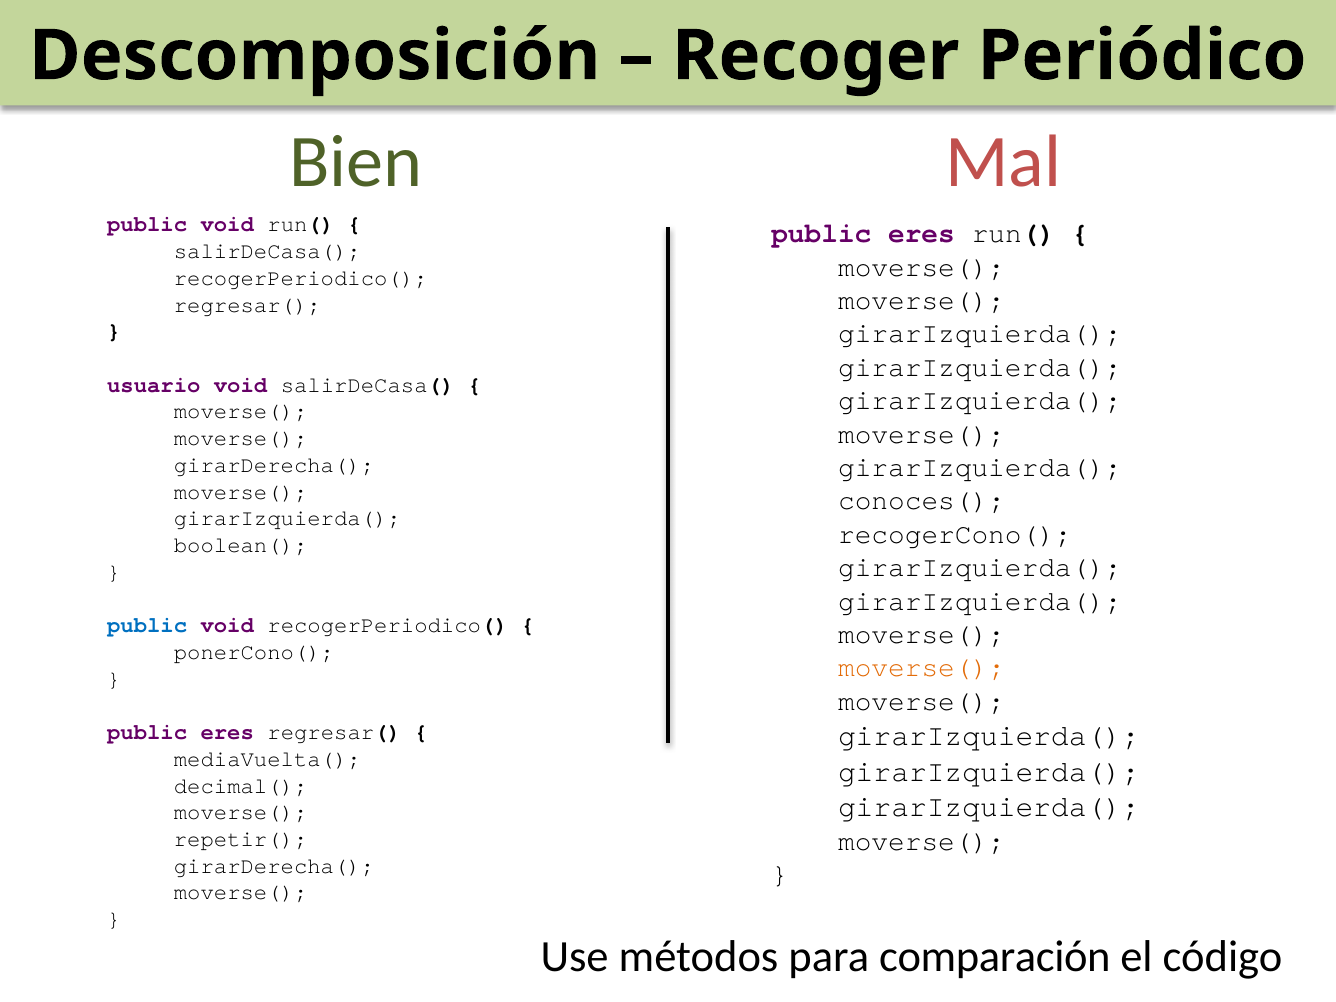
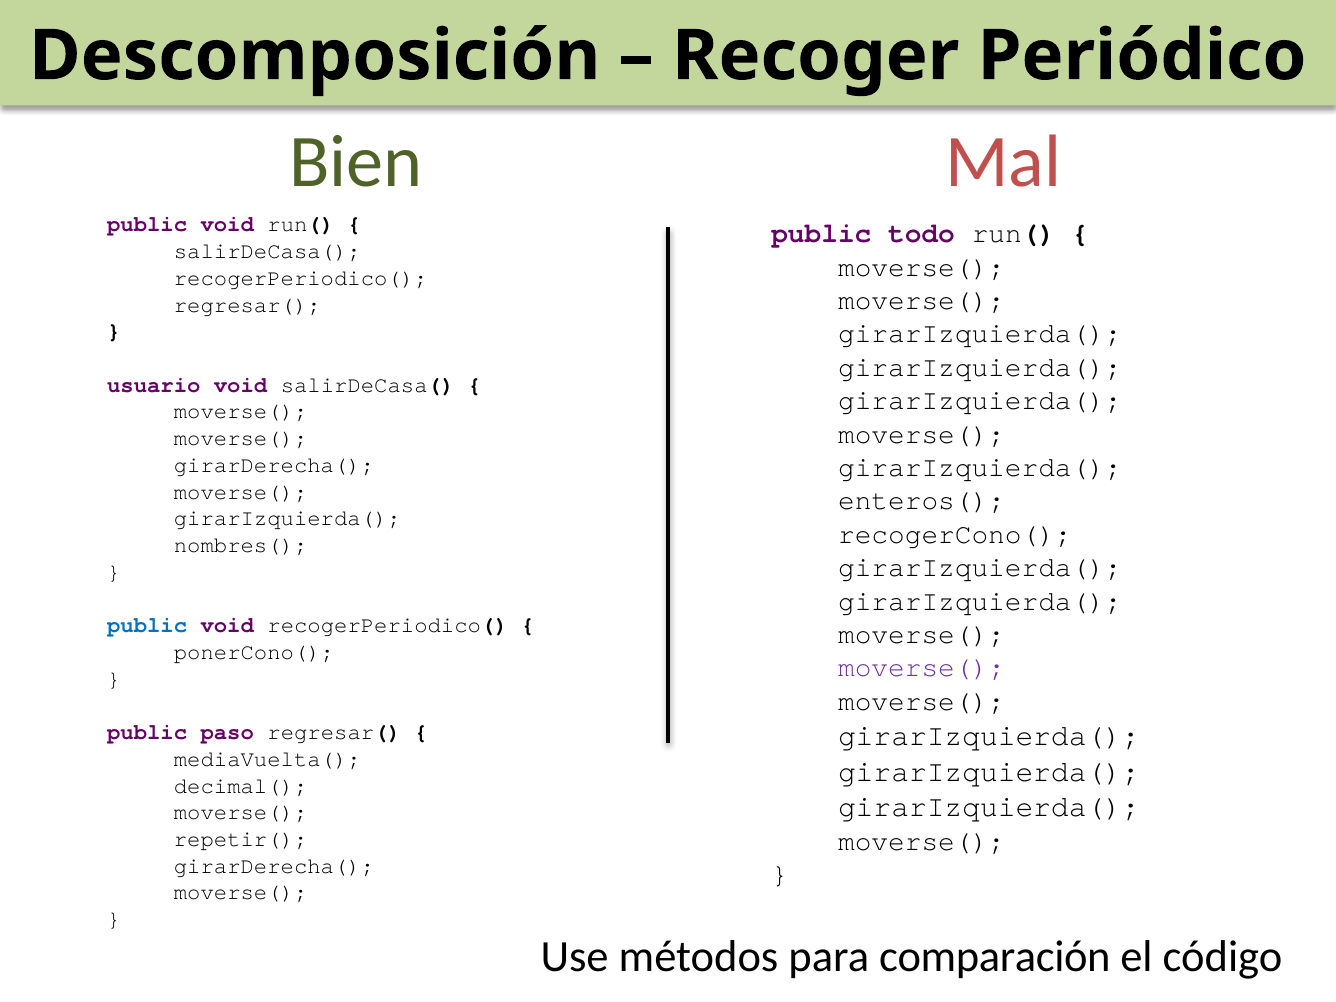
eres at (921, 234): eres -> todo
conoces(: conoces( -> enteros(
boolean(: boolean( -> nombres(
moverse( at (922, 668) colour: orange -> purple
eres at (227, 732): eres -> paso
